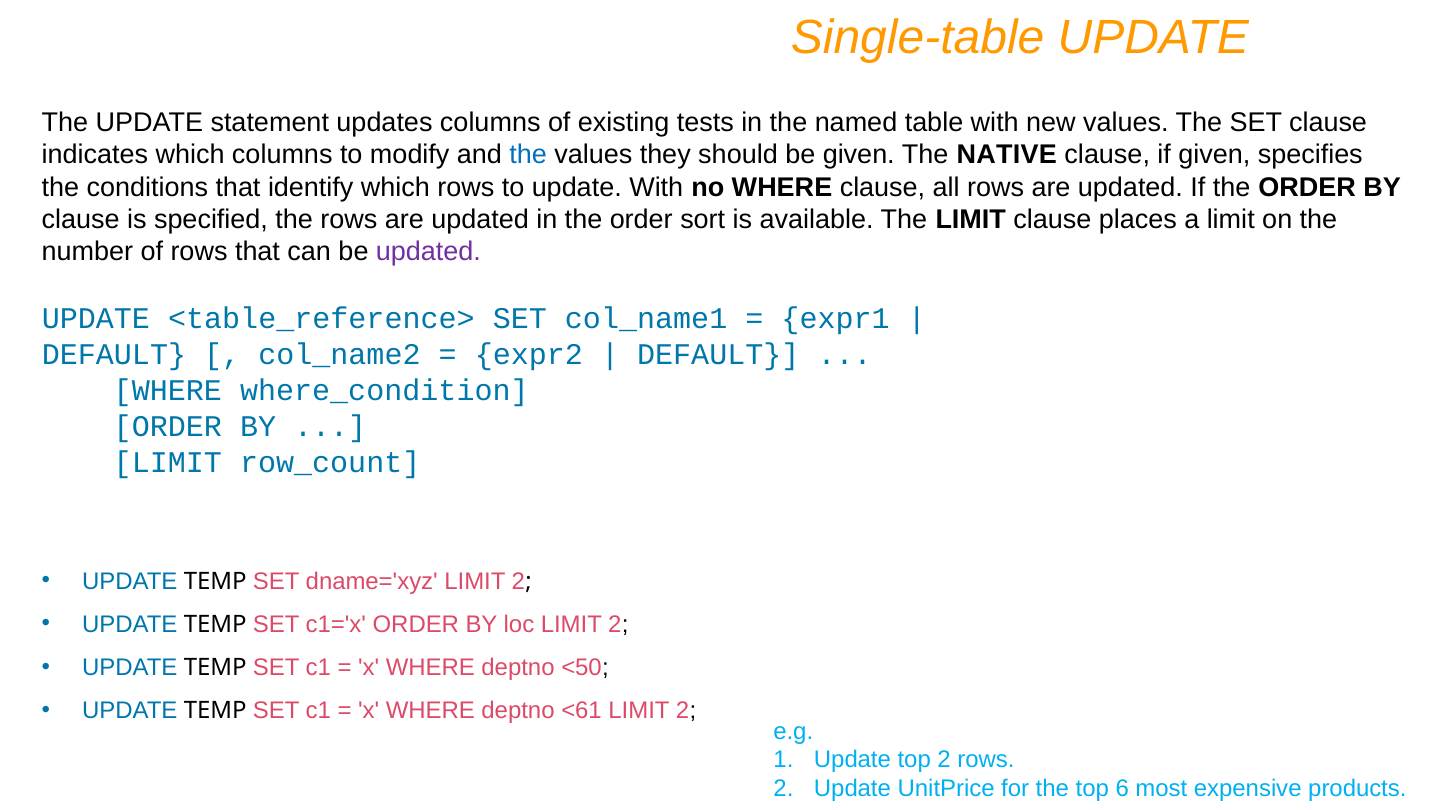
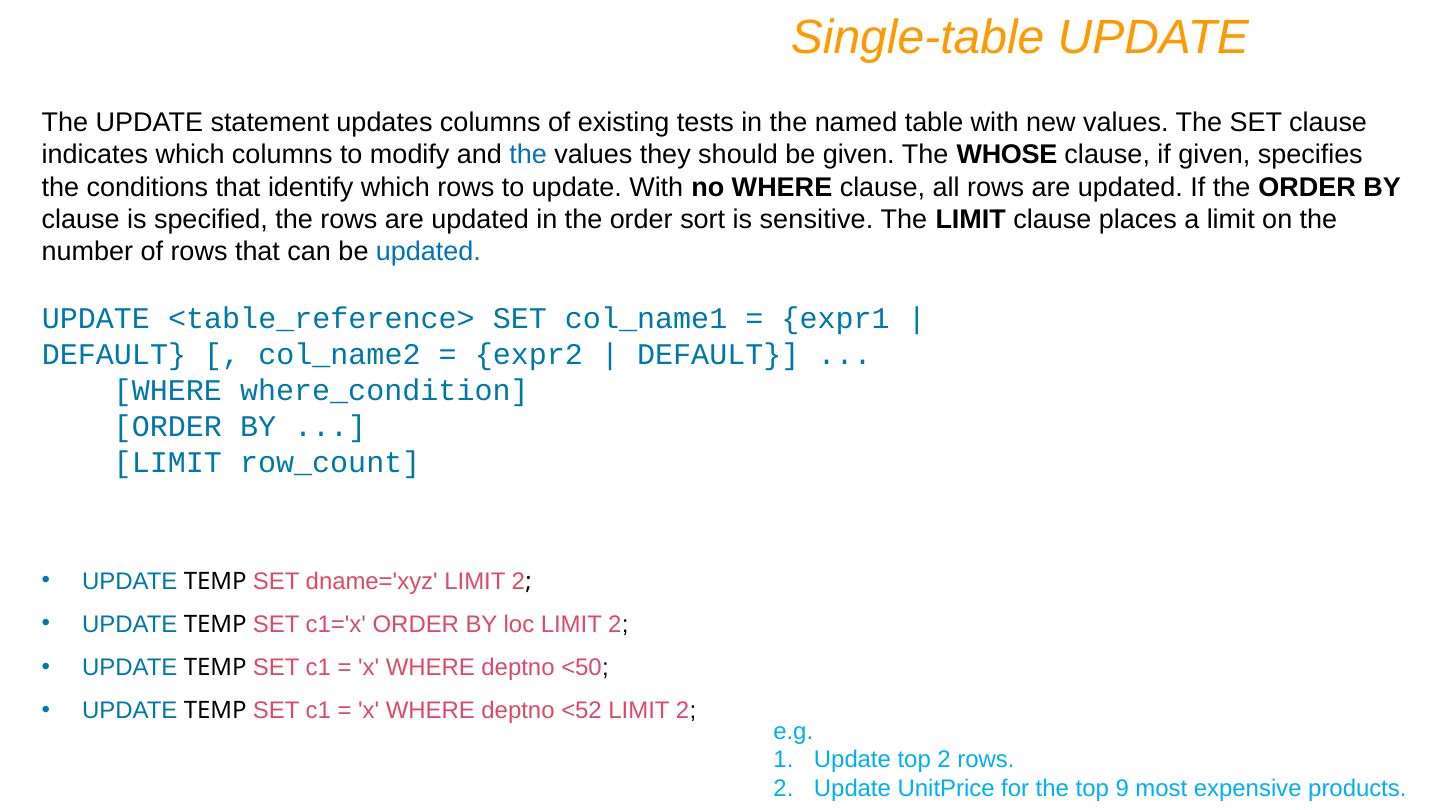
NATIVE: NATIVE -> WHOSE
available: available -> sensitive
updated at (428, 252) colour: purple -> blue
<61: <61 -> <52
6: 6 -> 9
